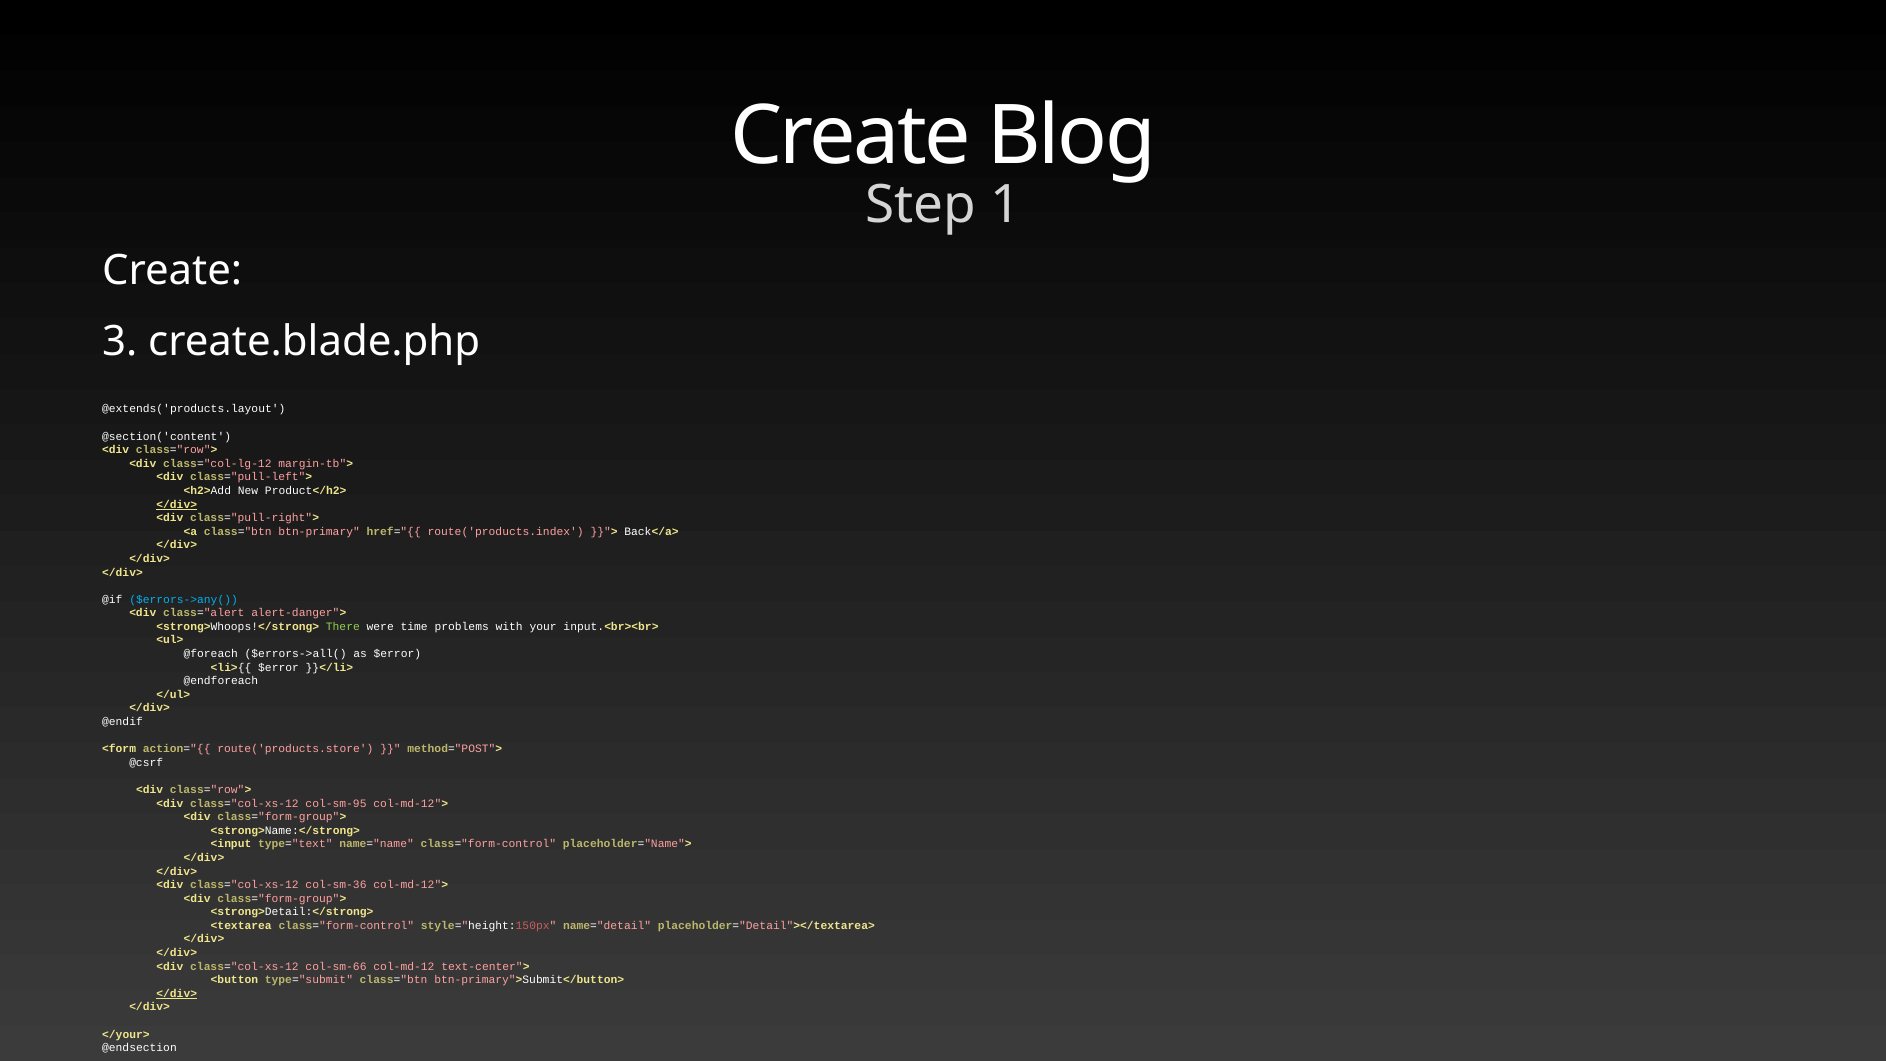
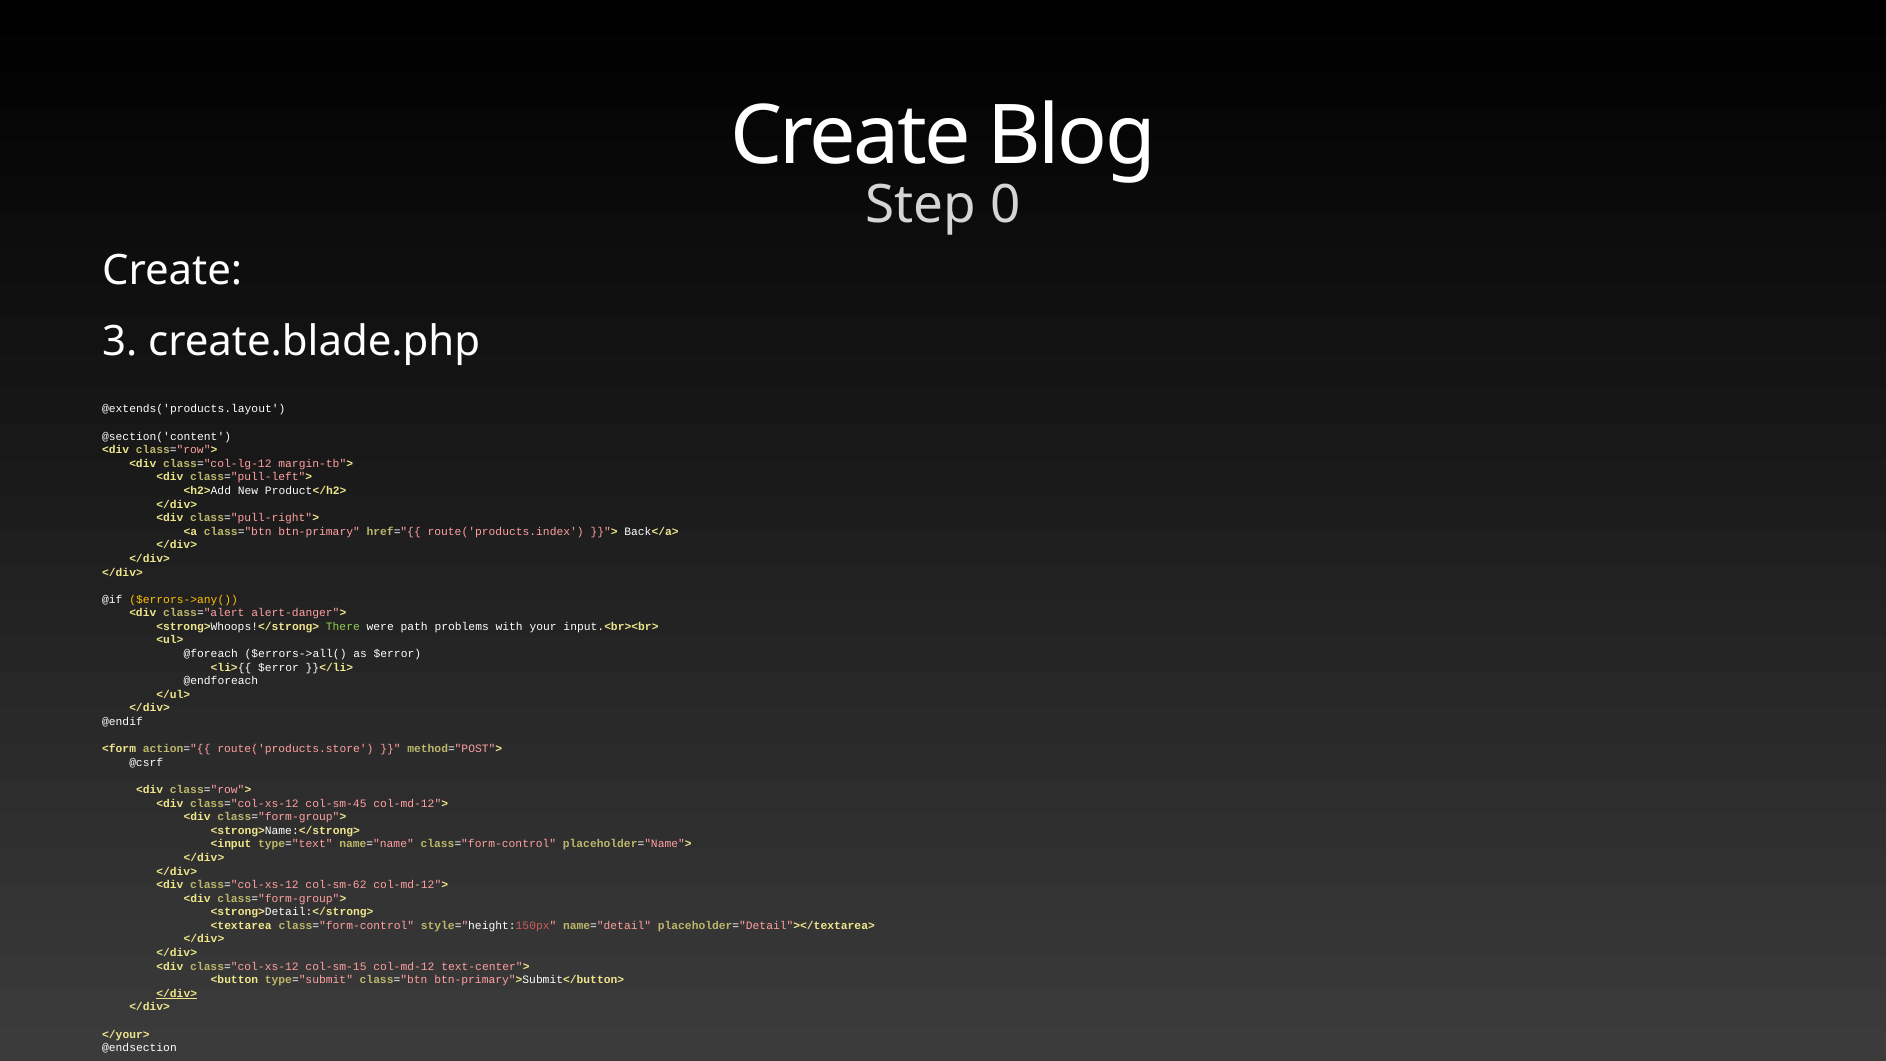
1: 1 -> 0
</div> at (177, 504) underline: present -> none
$errors->any( colour: light blue -> yellow
time: time -> path
col-sm-95: col-sm-95 -> col-sm-45
col-sm-36: col-sm-36 -> col-sm-62
col-sm-66: col-sm-66 -> col-sm-15
